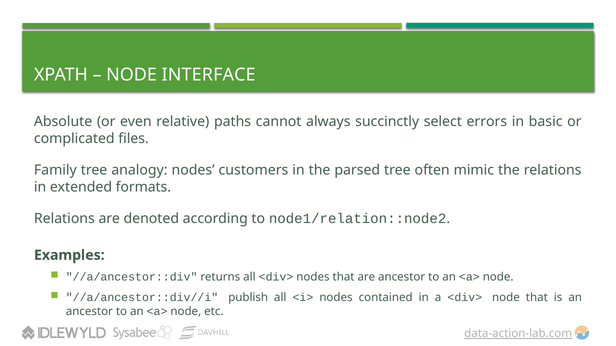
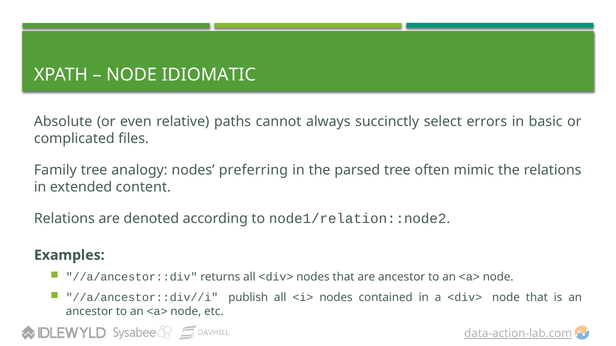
INTERFACE: INTERFACE -> IDIOMATIC
customers: customers -> preferring
formats: formats -> content
